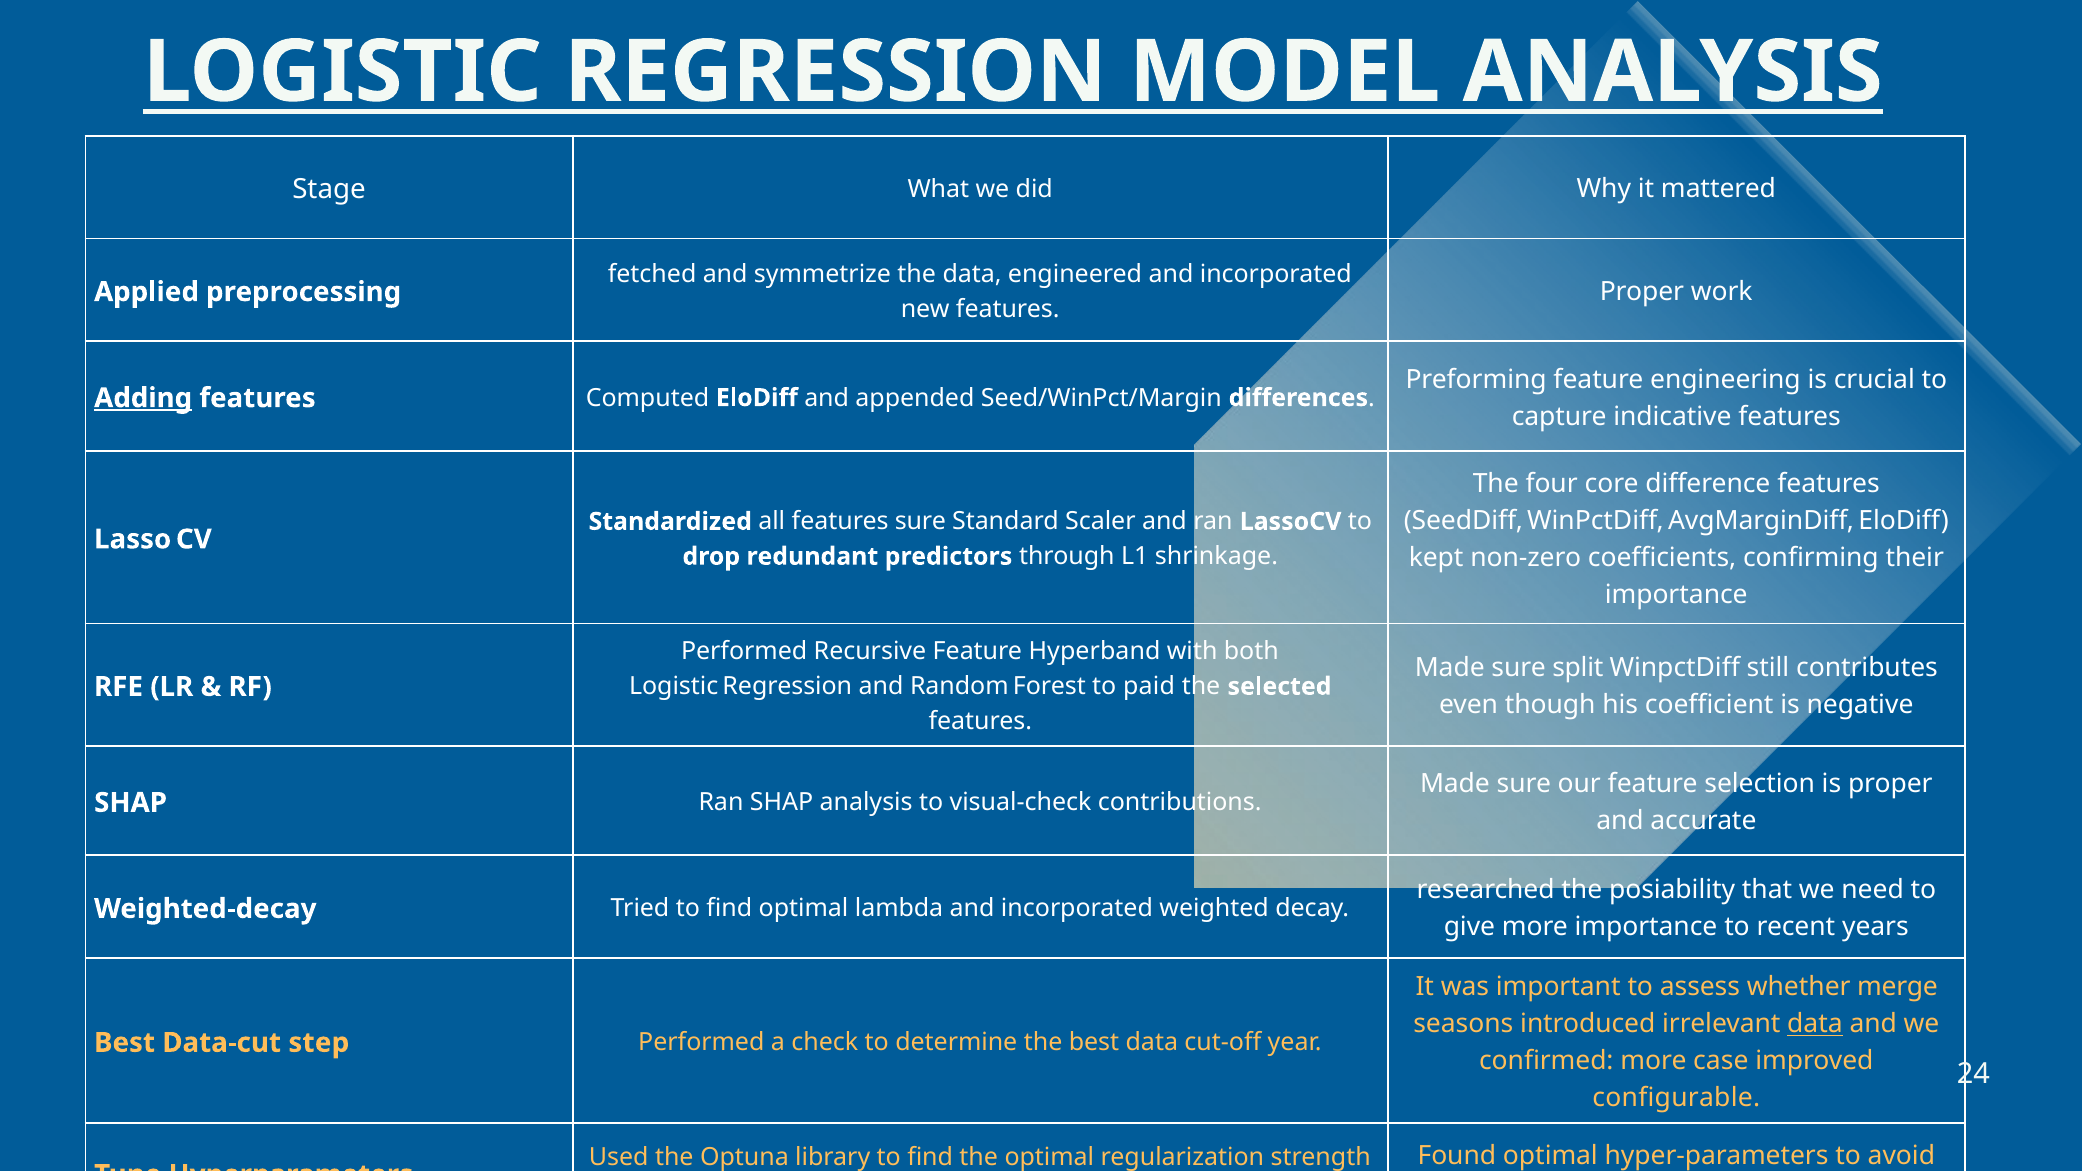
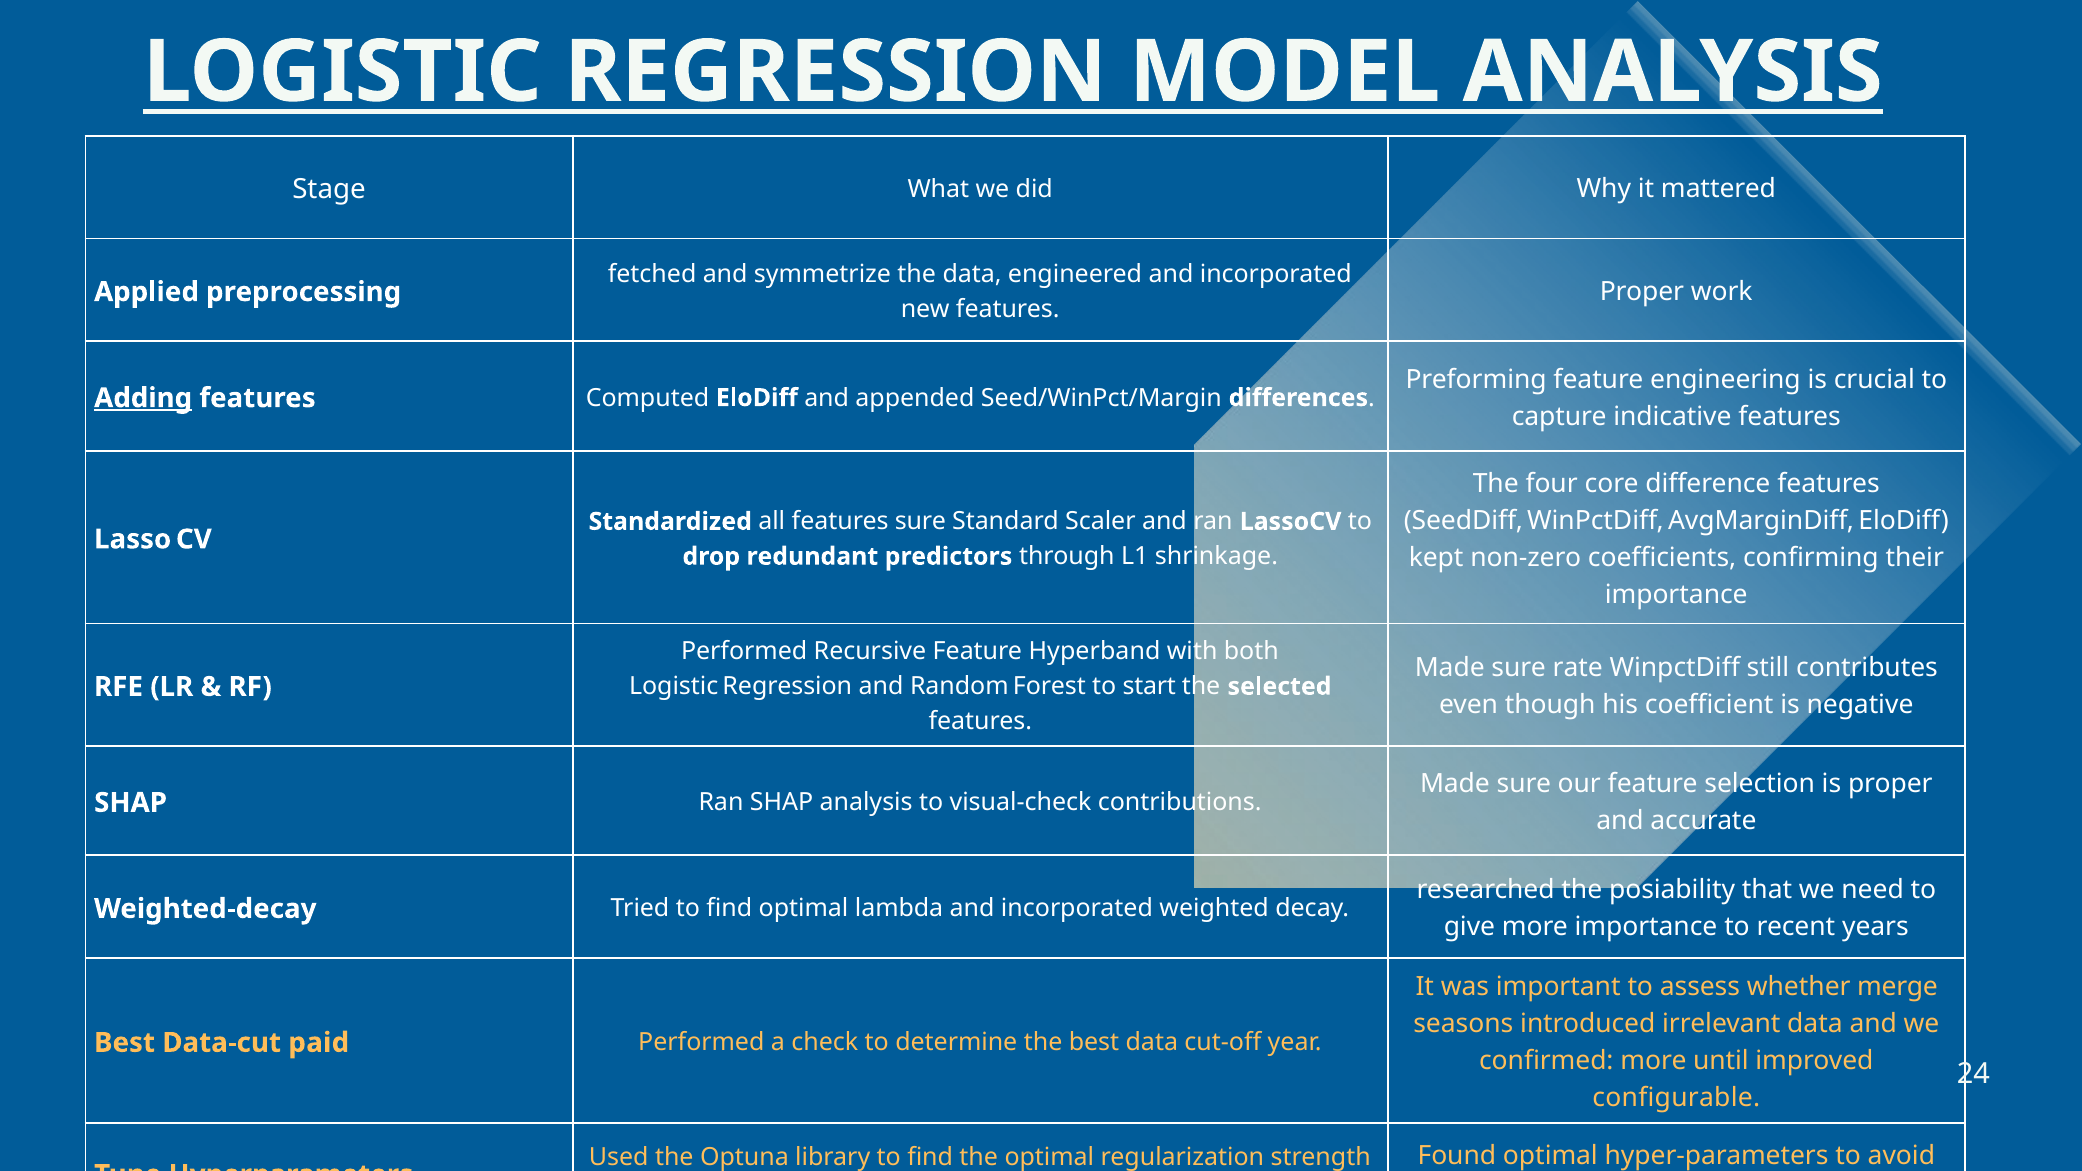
split: split -> rate
paid: paid -> start
data at (1815, 1024) underline: present -> none
step: step -> paid
case: case -> until
